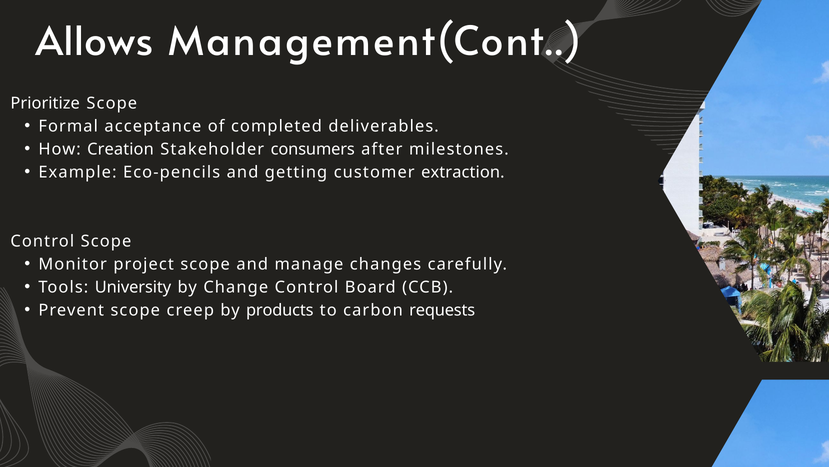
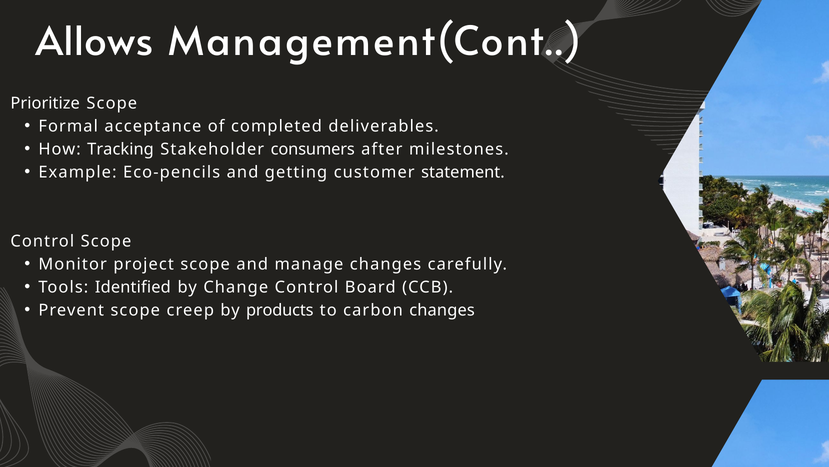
Creation: Creation -> Tracking
extraction: extraction -> statement
University: University -> Identified
carbon requests: requests -> changes
